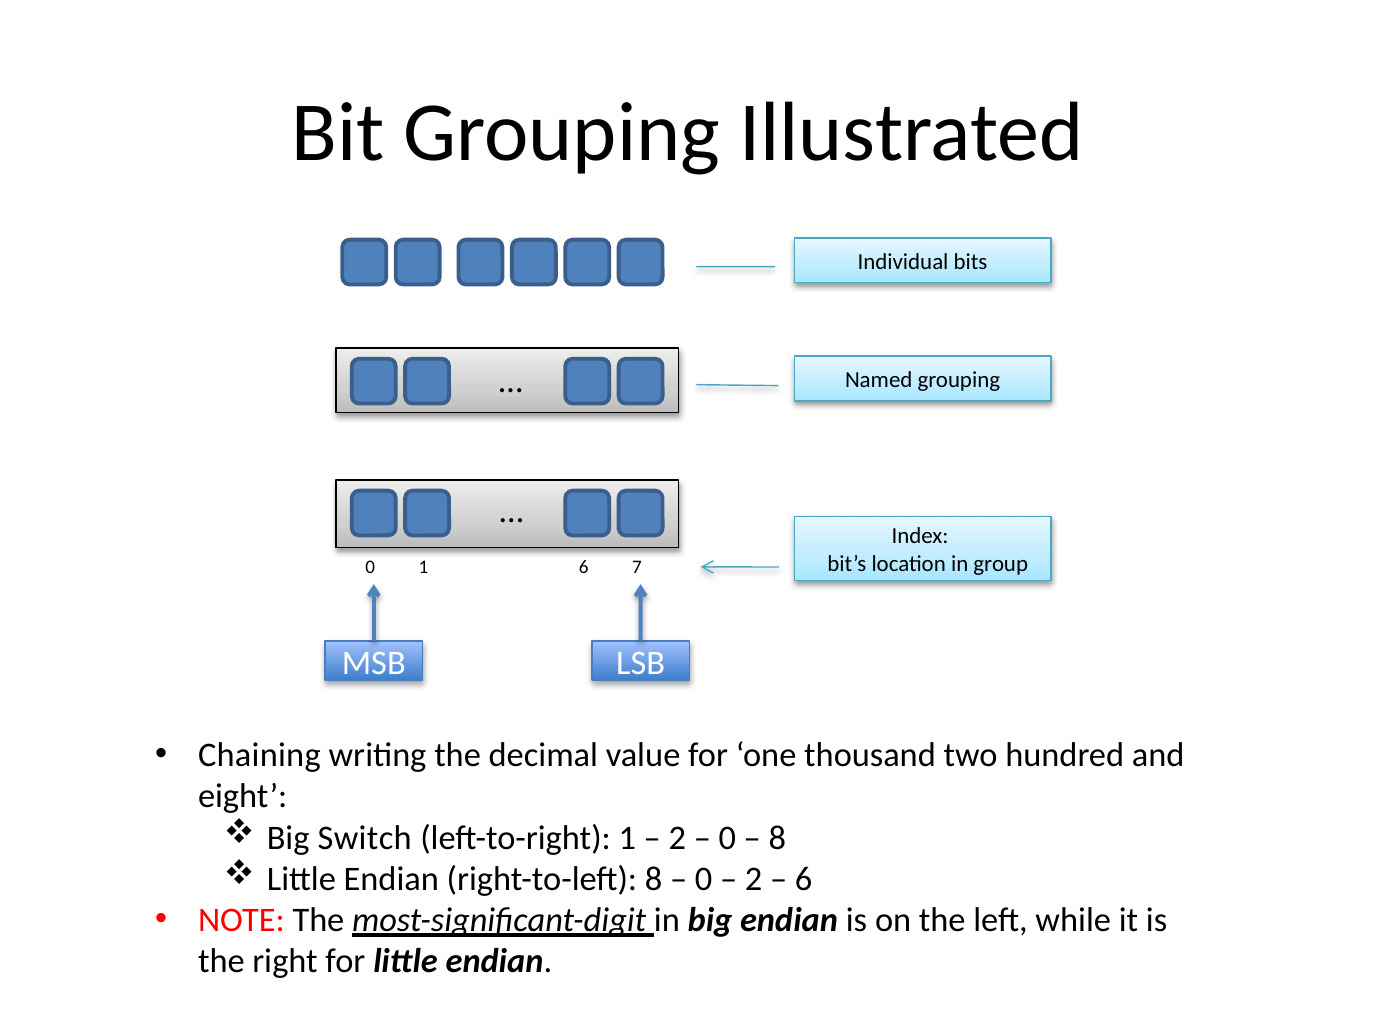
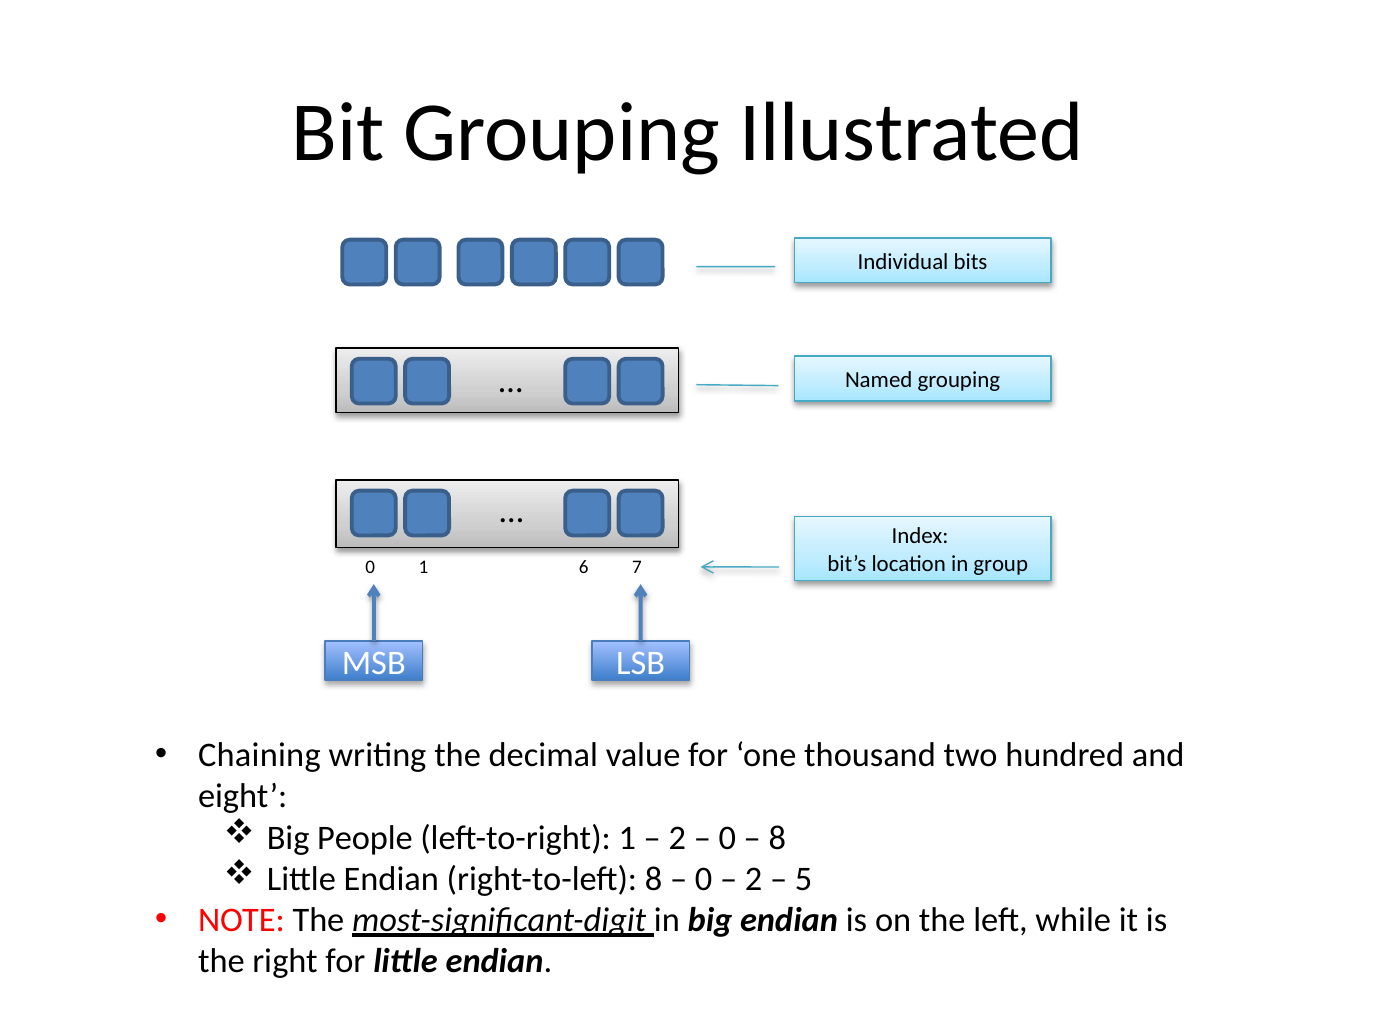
Switch: Switch -> People
6 at (804, 879): 6 -> 5
